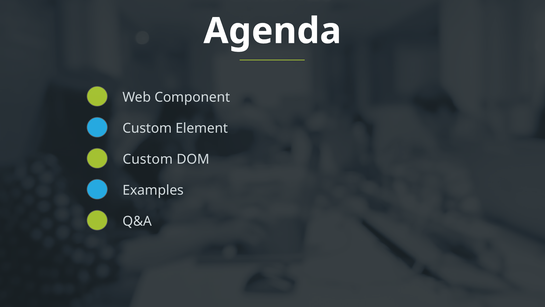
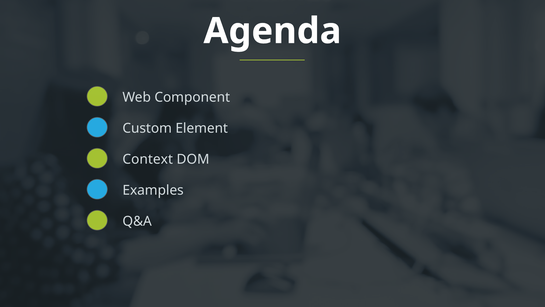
Custom at (148, 159): Custom -> Context
